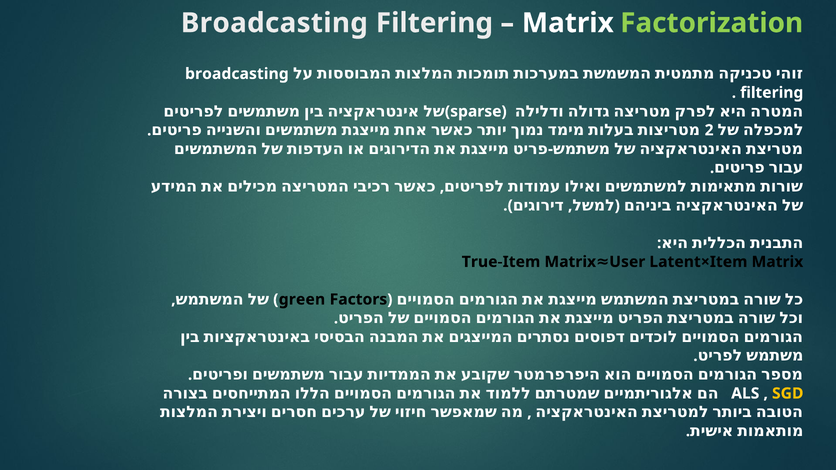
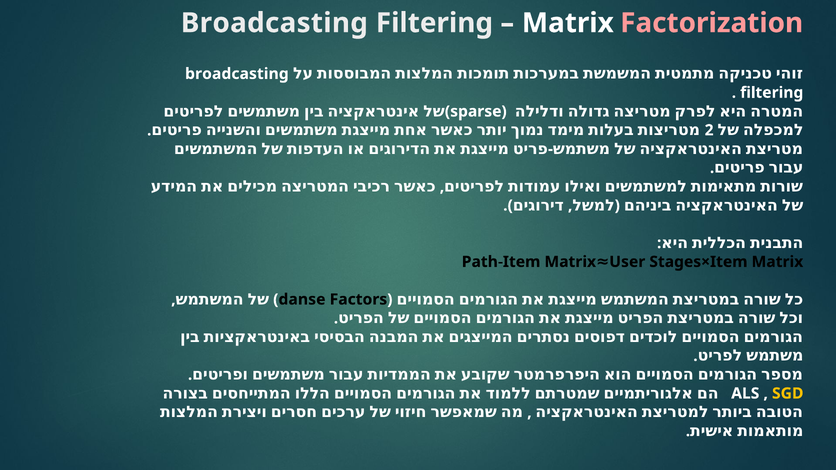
Factorization colour: light green -> pink
True-Item: True-Item -> Path-Item
Latent×Item: Latent×Item -> Stages×Item
green: green -> danse
